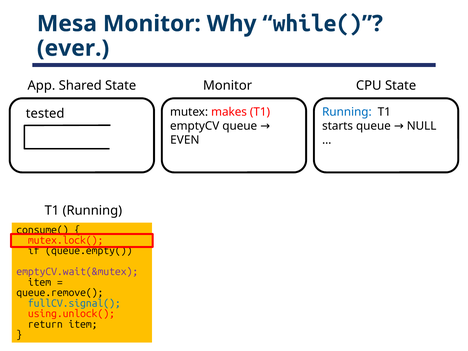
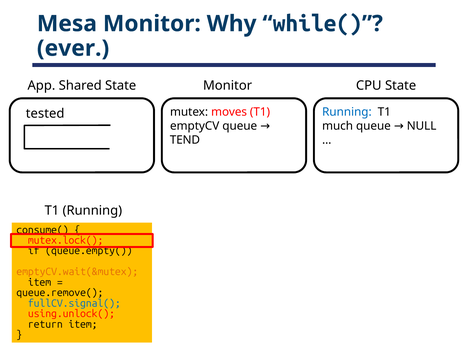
makes: makes -> moves
starts: starts -> much
EVEN: EVEN -> TEND
emptyCV.wait(&mutex colour: purple -> orange
